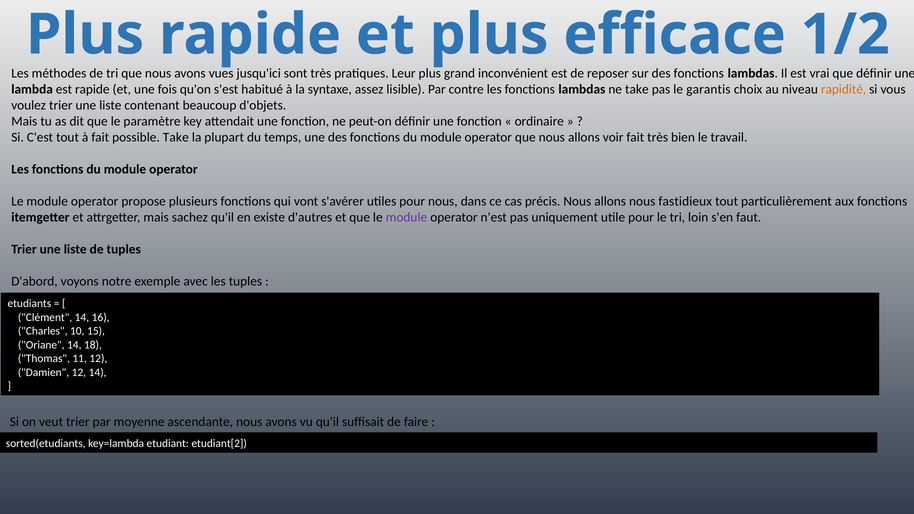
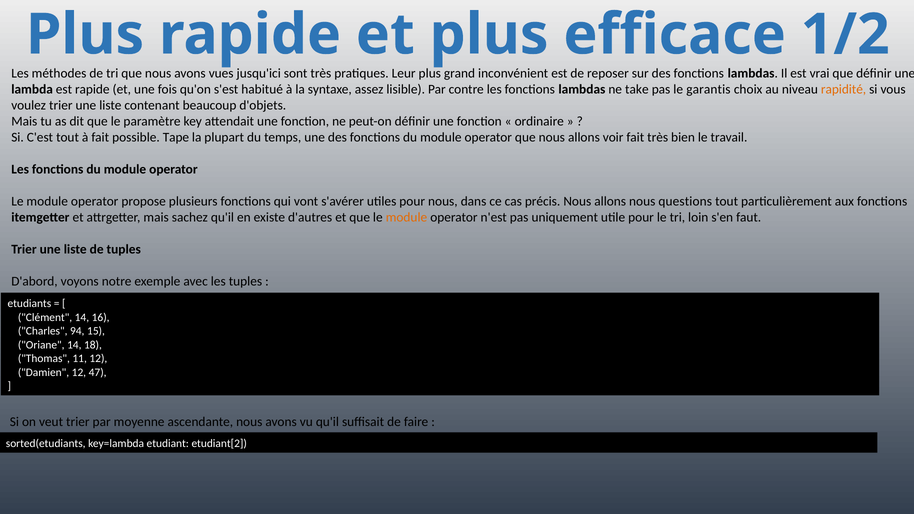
possible Take: Take -> Tape
fastidieux: fastidieux -> questions
module at (406, 217) colour: purple -> orange
10: 10 -> 94
12 14: 14 -> 47
